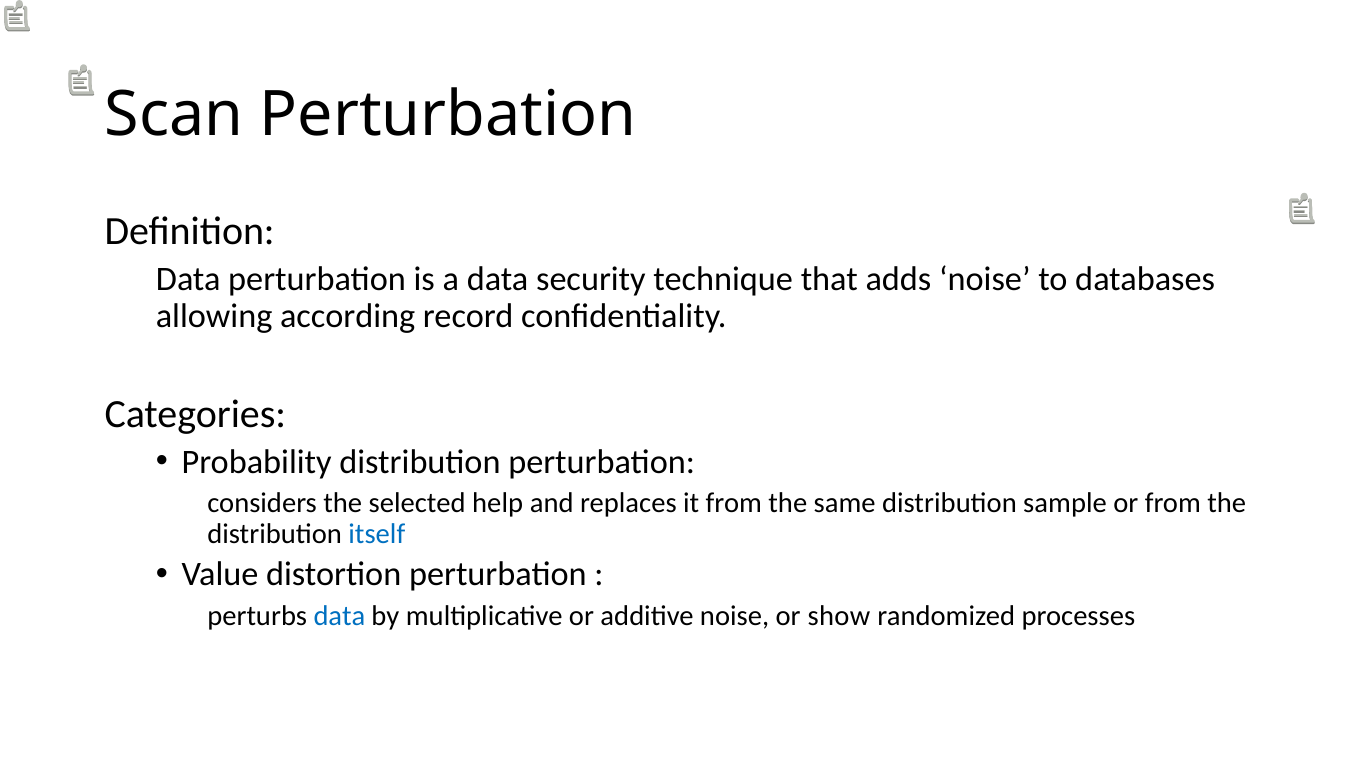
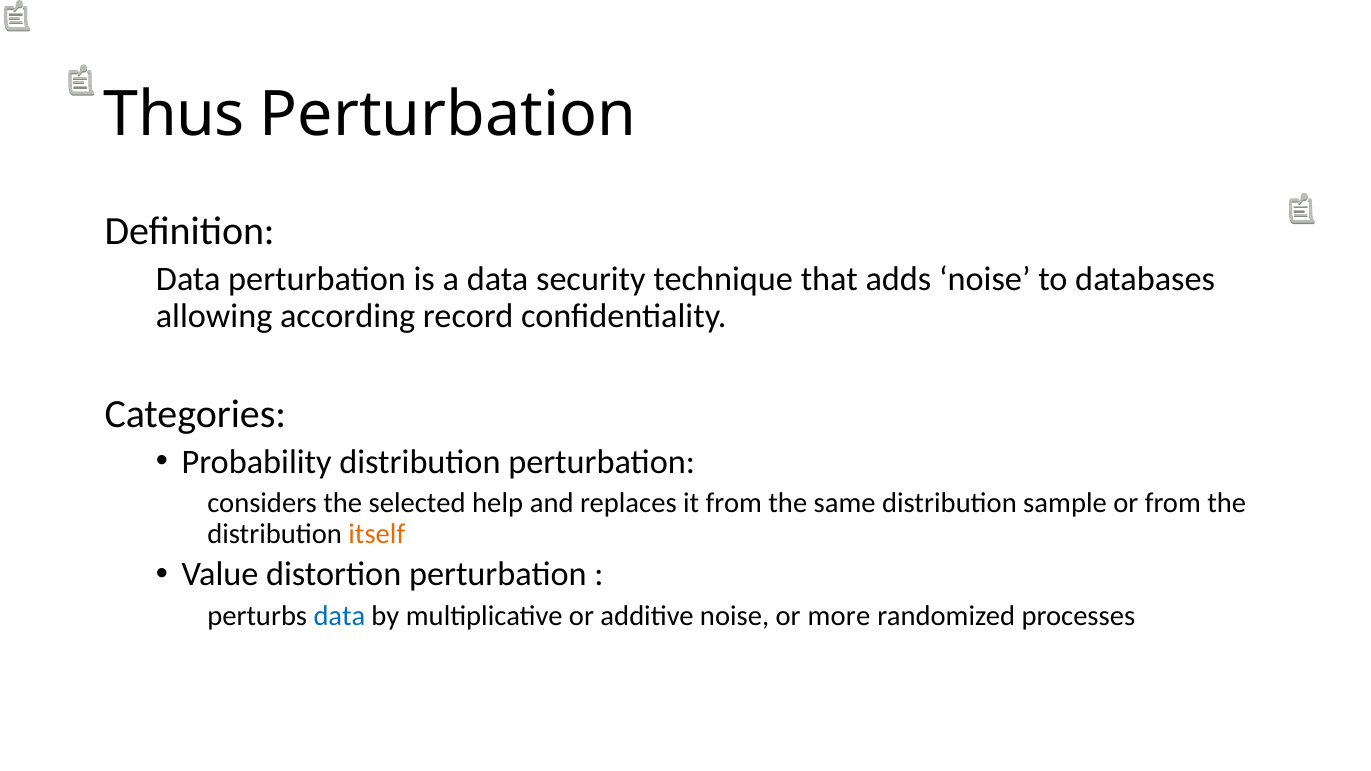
Scan: Scan -> Thus
itself colour: blue -> orange
show: show -> more
